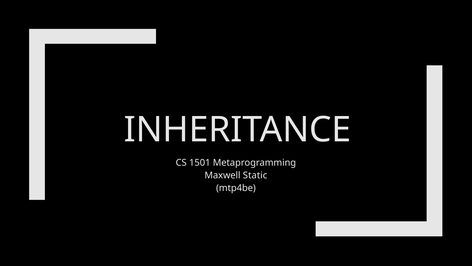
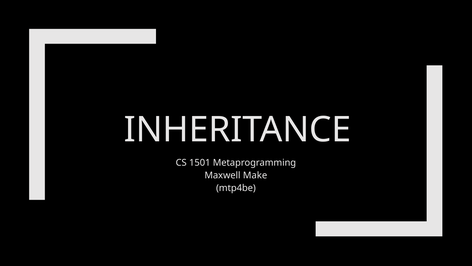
Static: Static -> Make
